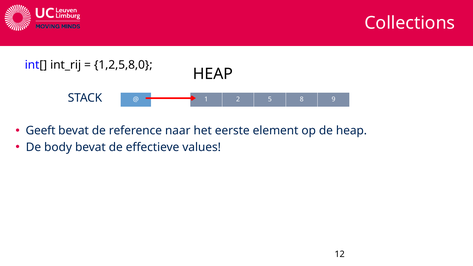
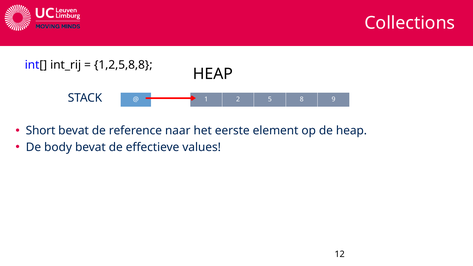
1,2,5,8,0: 1,2,5,8,0 -> 1,2,5,8,8
Geeft: Geeft -> Short
